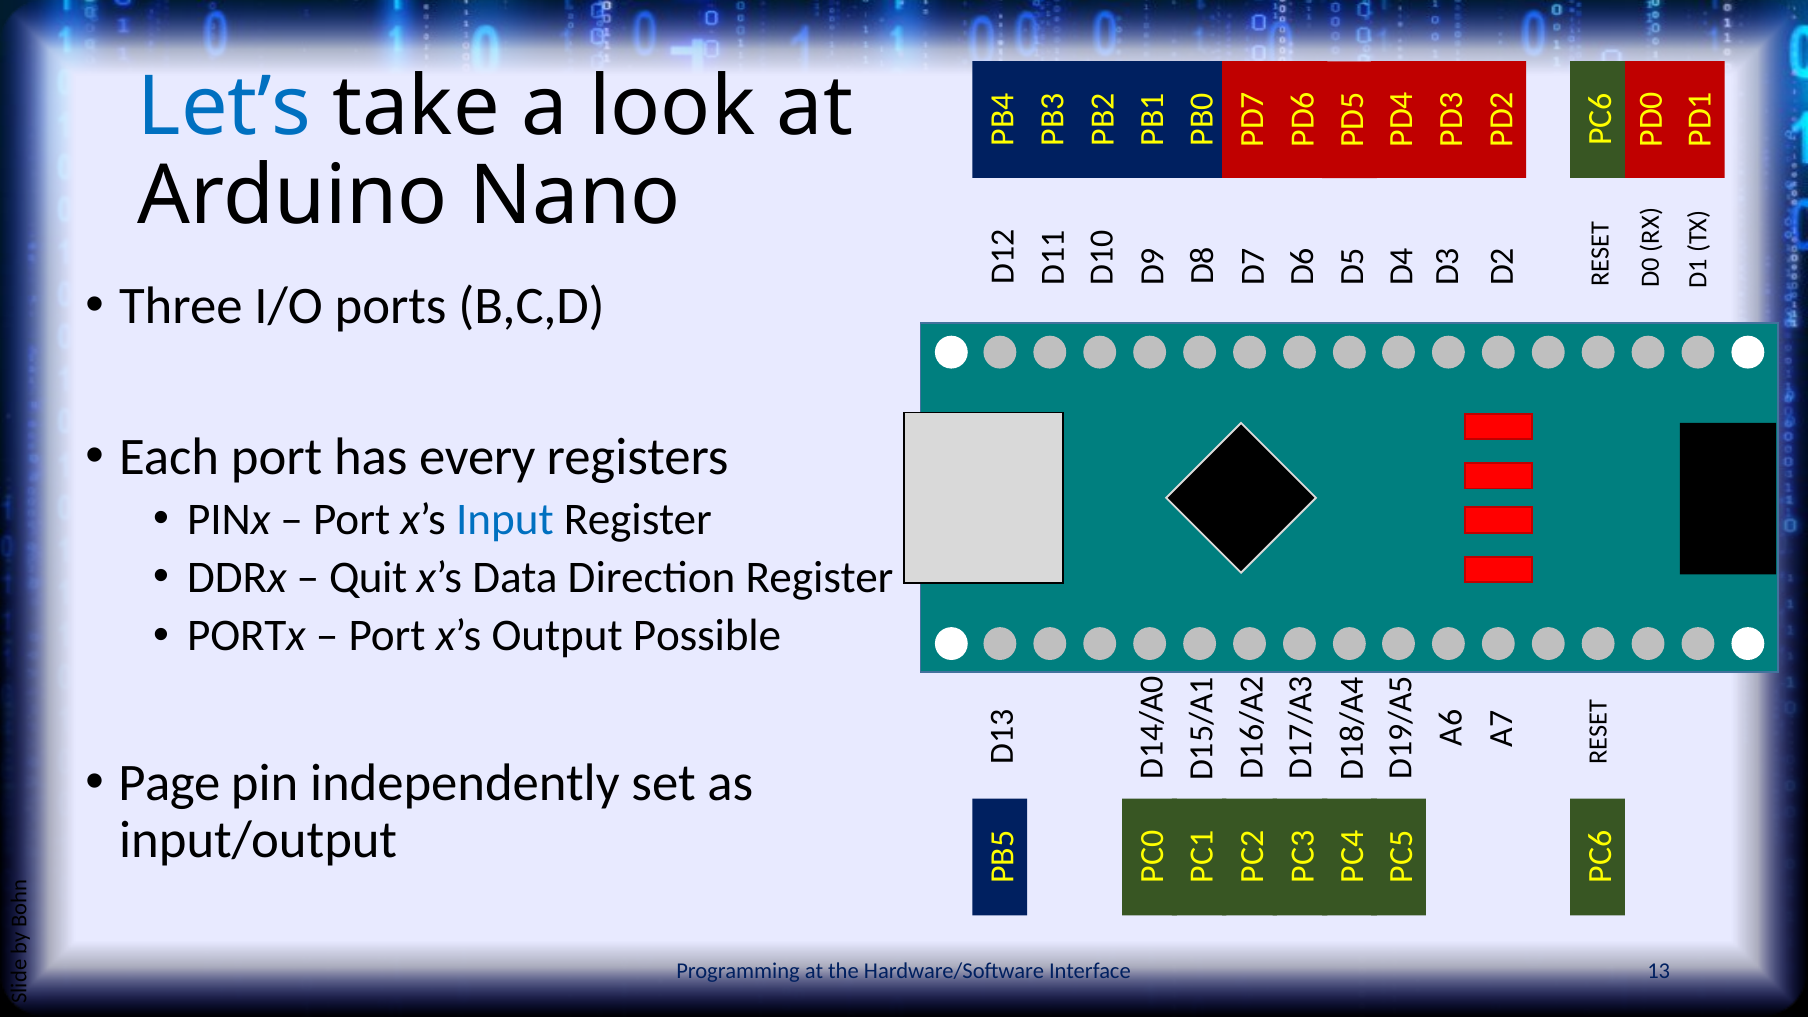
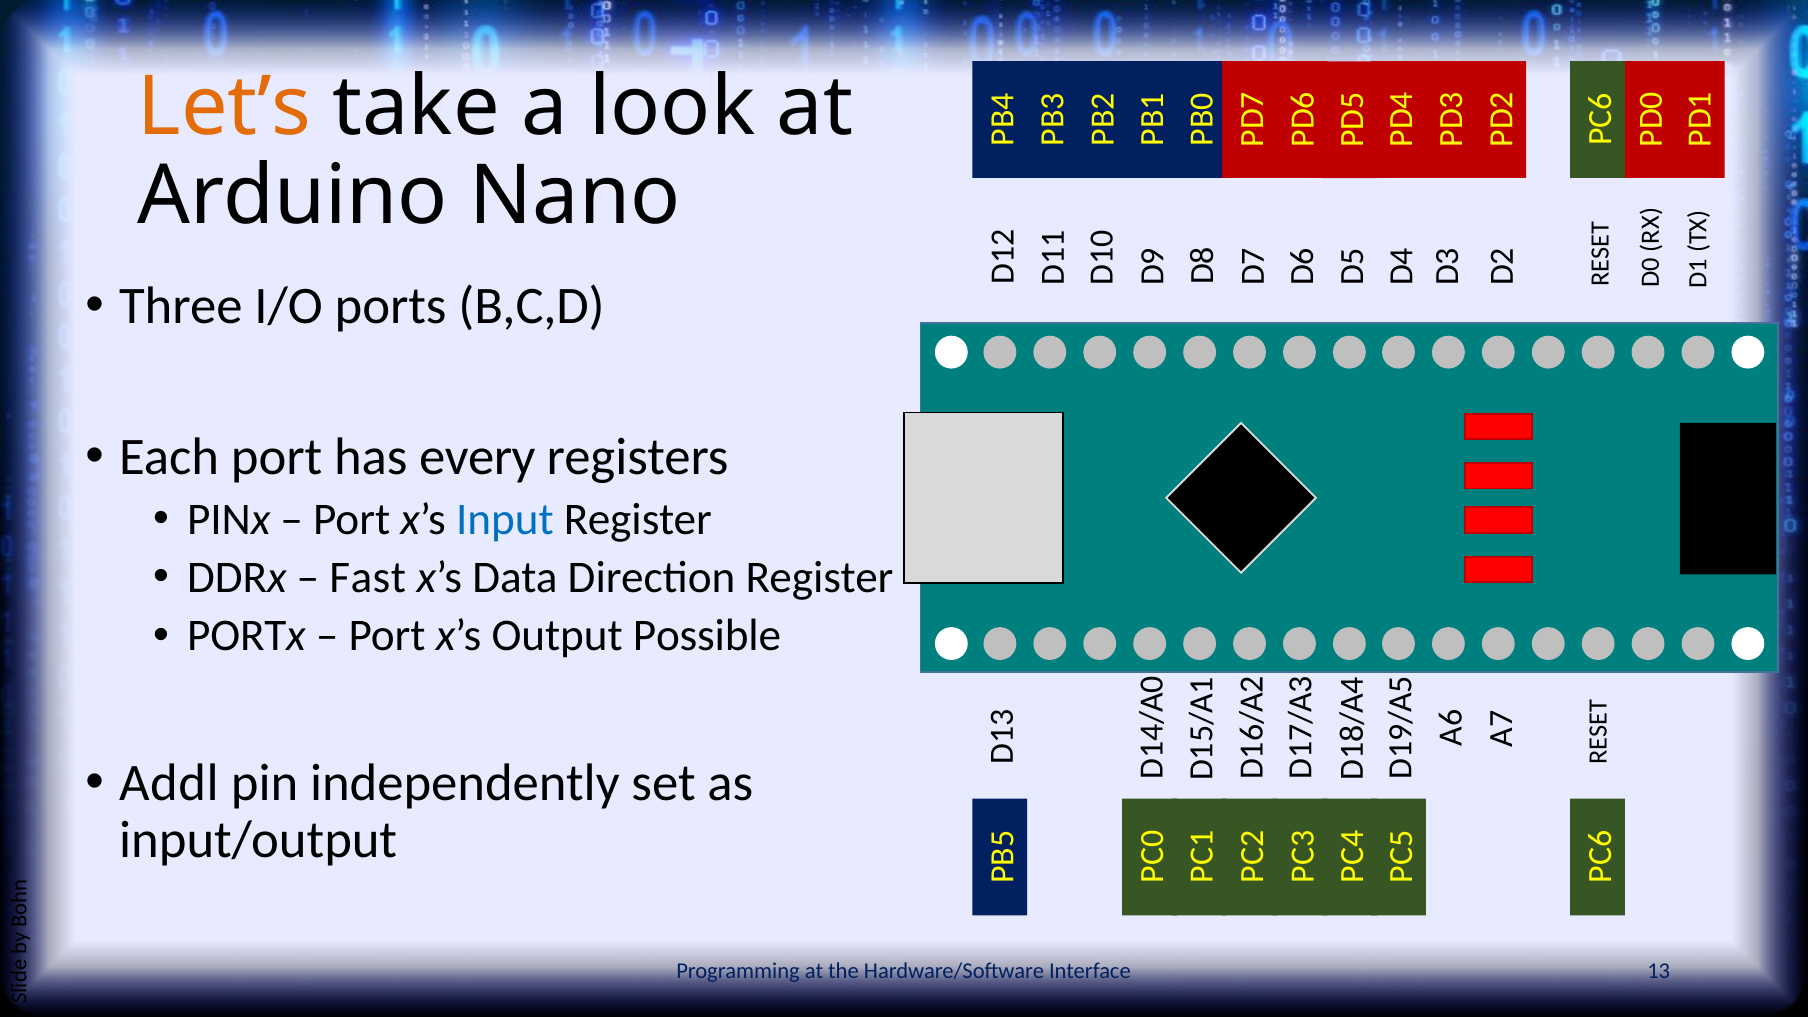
Let’s colour: blue -> orange
Quit: Quit -> Fast
Page: Page -> Addl
